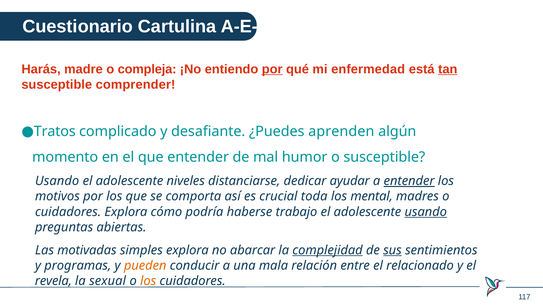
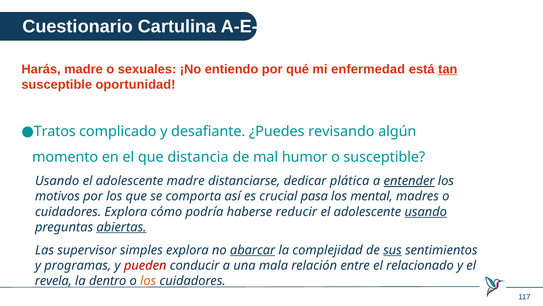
compleja: compleja -> sexuales
por at (272, 69) underline: present -> none
comprender: comprender -> oportunidad
aprenden: aprenden -> revisando
que entender: entender -> distancia
adolescente niveles: niveles -> madre
ayudar: ayudar -> plática
toda: toda -> pasa
trabajo: trabajo -> reducir
abiertas underline: none -> present
motivadas: motivadas -> supervisor
abarcar underline: none -> present
complejidad underline: present -> none
pueden colour: orange -> red
sexual: sexual -> dentro
